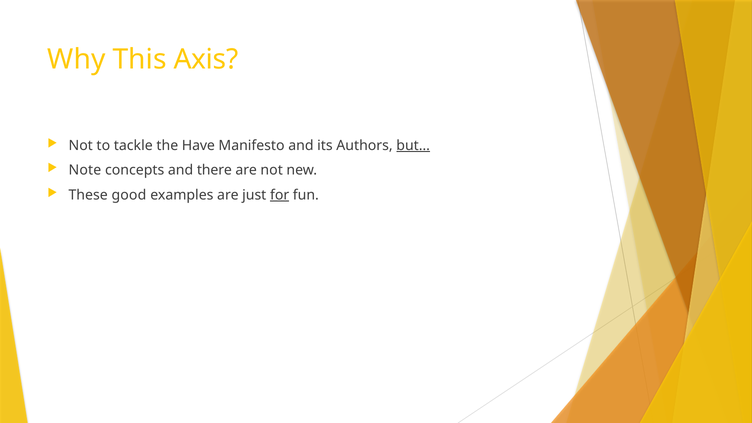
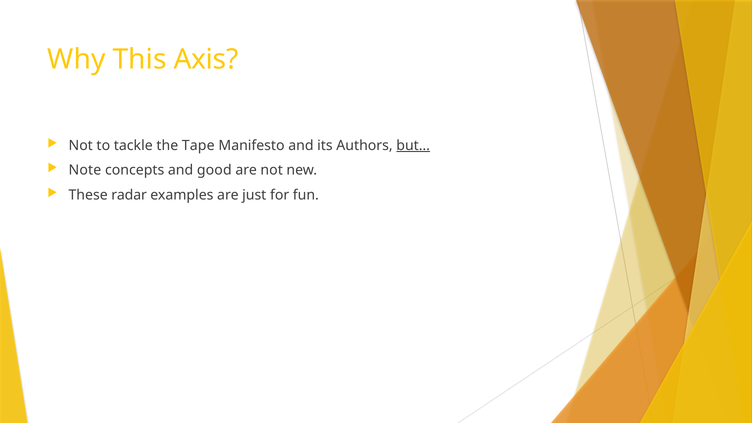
Have: Have -> Tape
there: there -> good
good: good -> radar
for underline: present -> none
